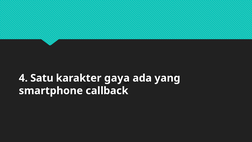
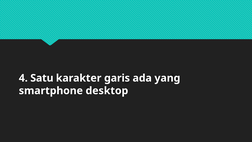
gaya: gaya -> garis
callback: callback -> desktop
